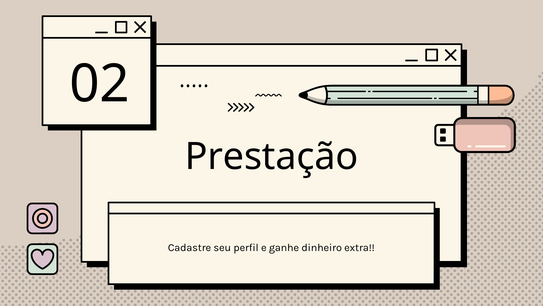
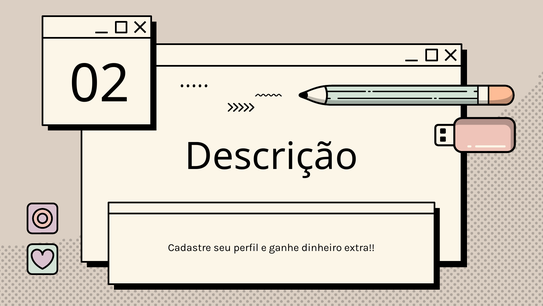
Prestação: Prestação -> Descrição
